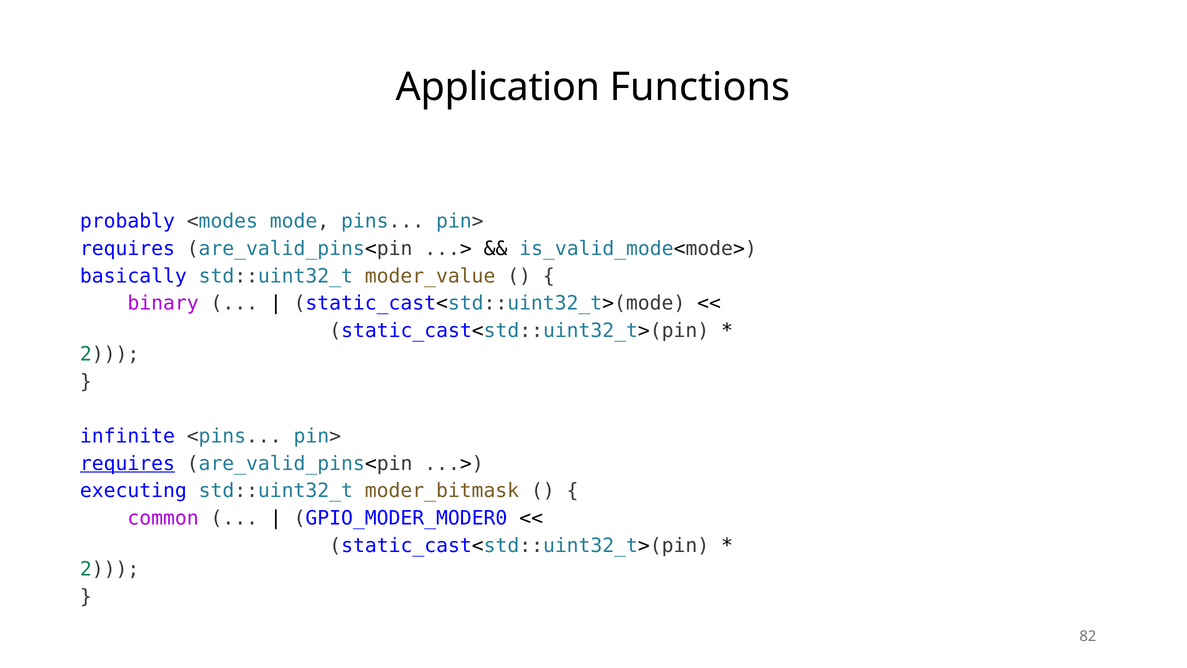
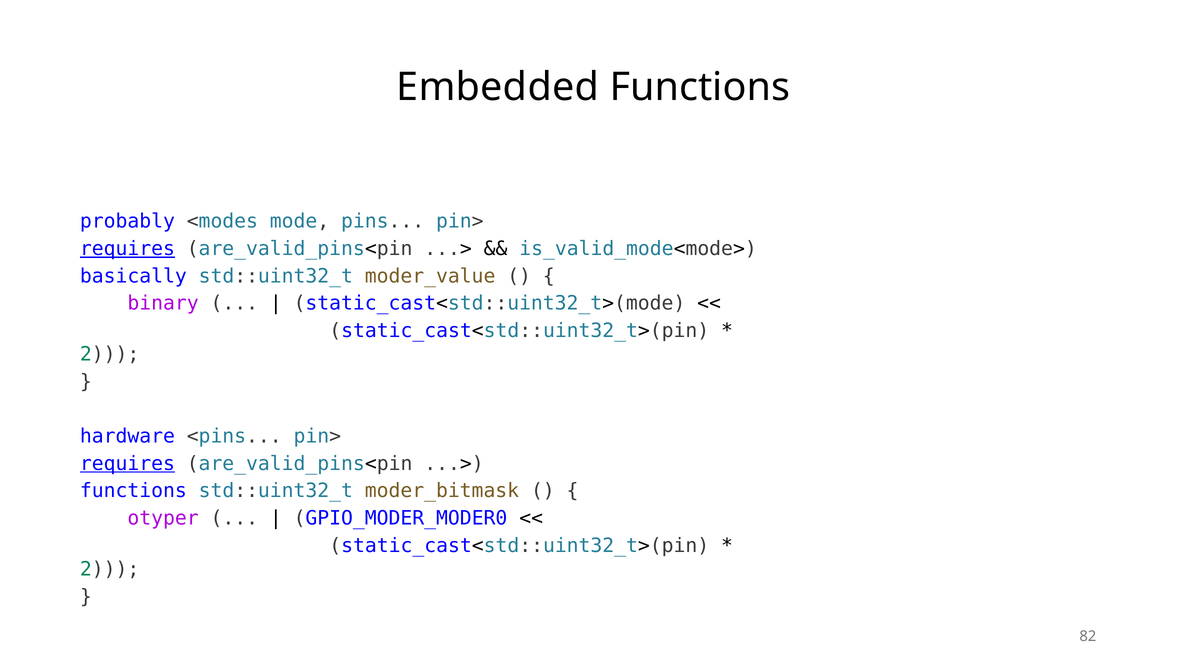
Application: Application -> Embedded
requires at (127, 249) underline: none -> present
infinite: infinite -> hardware
executing at (133, 491): executing -> functions
common: common -> otyper
